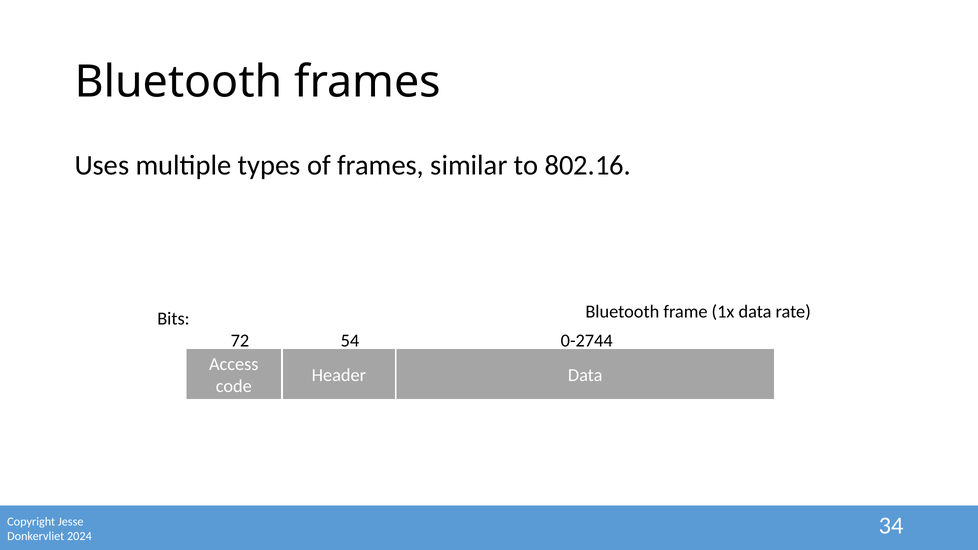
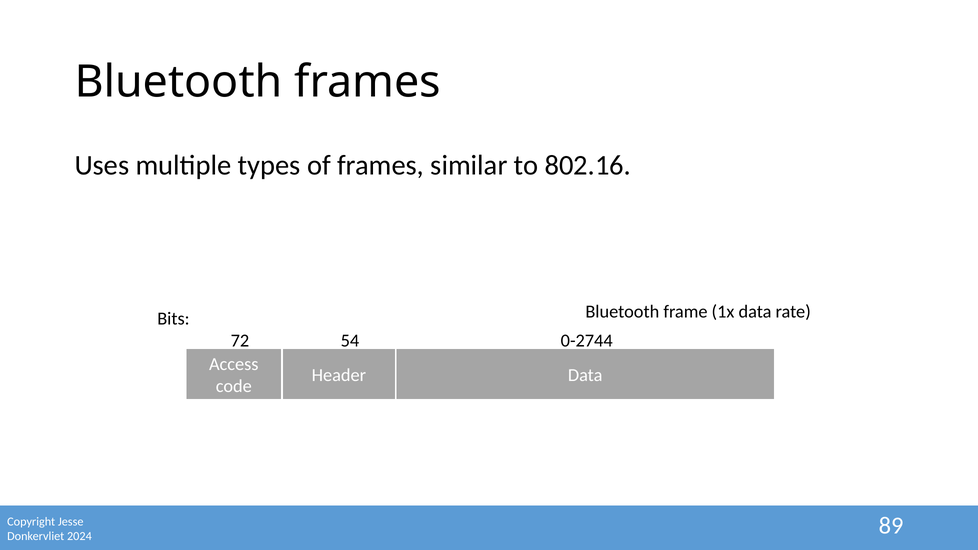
34: 34 -> 89
